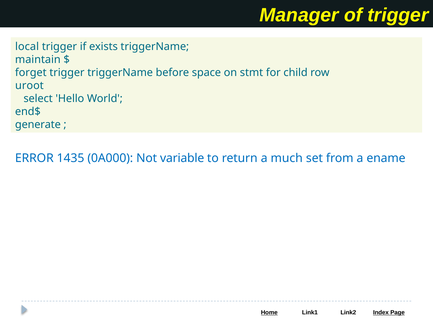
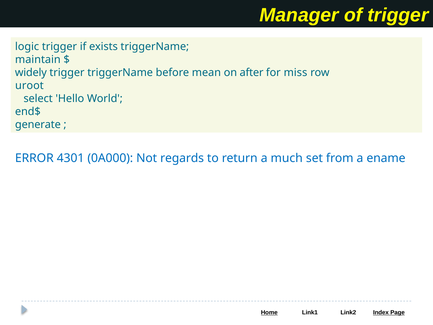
local: local -> logic
forget: forget -> widely
space: space -> mean
stmt: stmt -> after
child: child -> miss
1435: 1435 -> 4301
variable: variable -> regards
